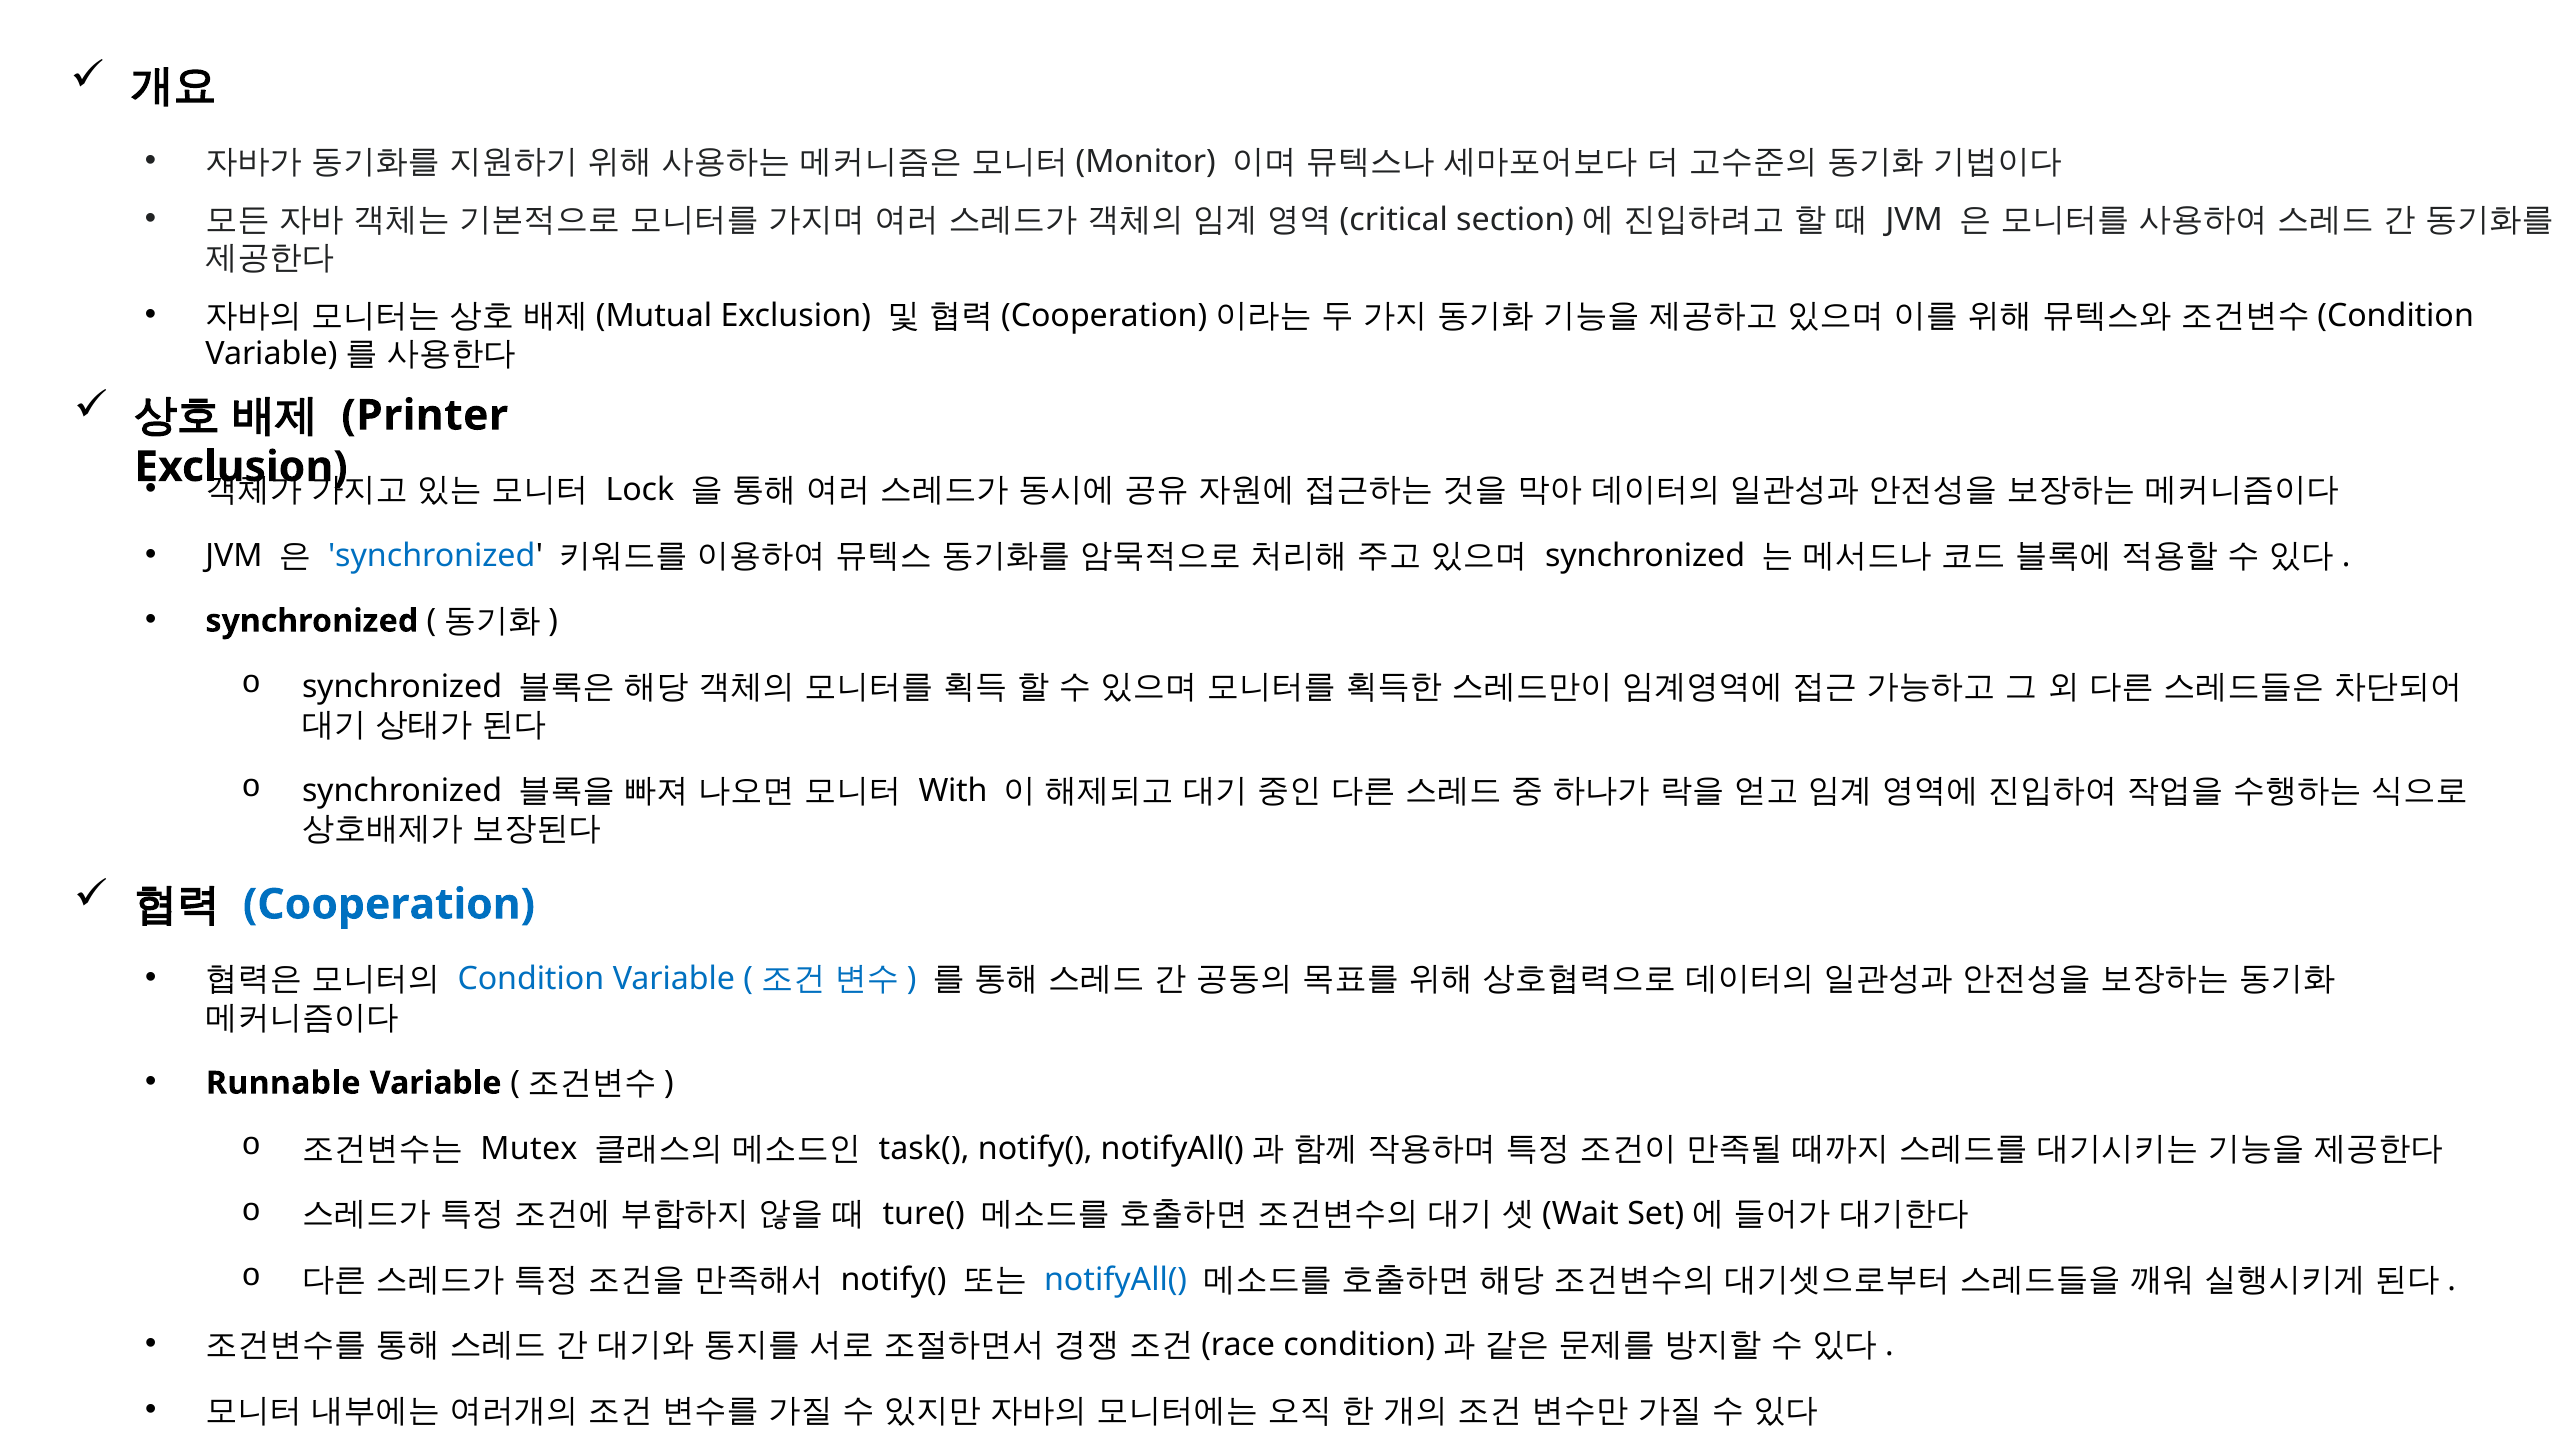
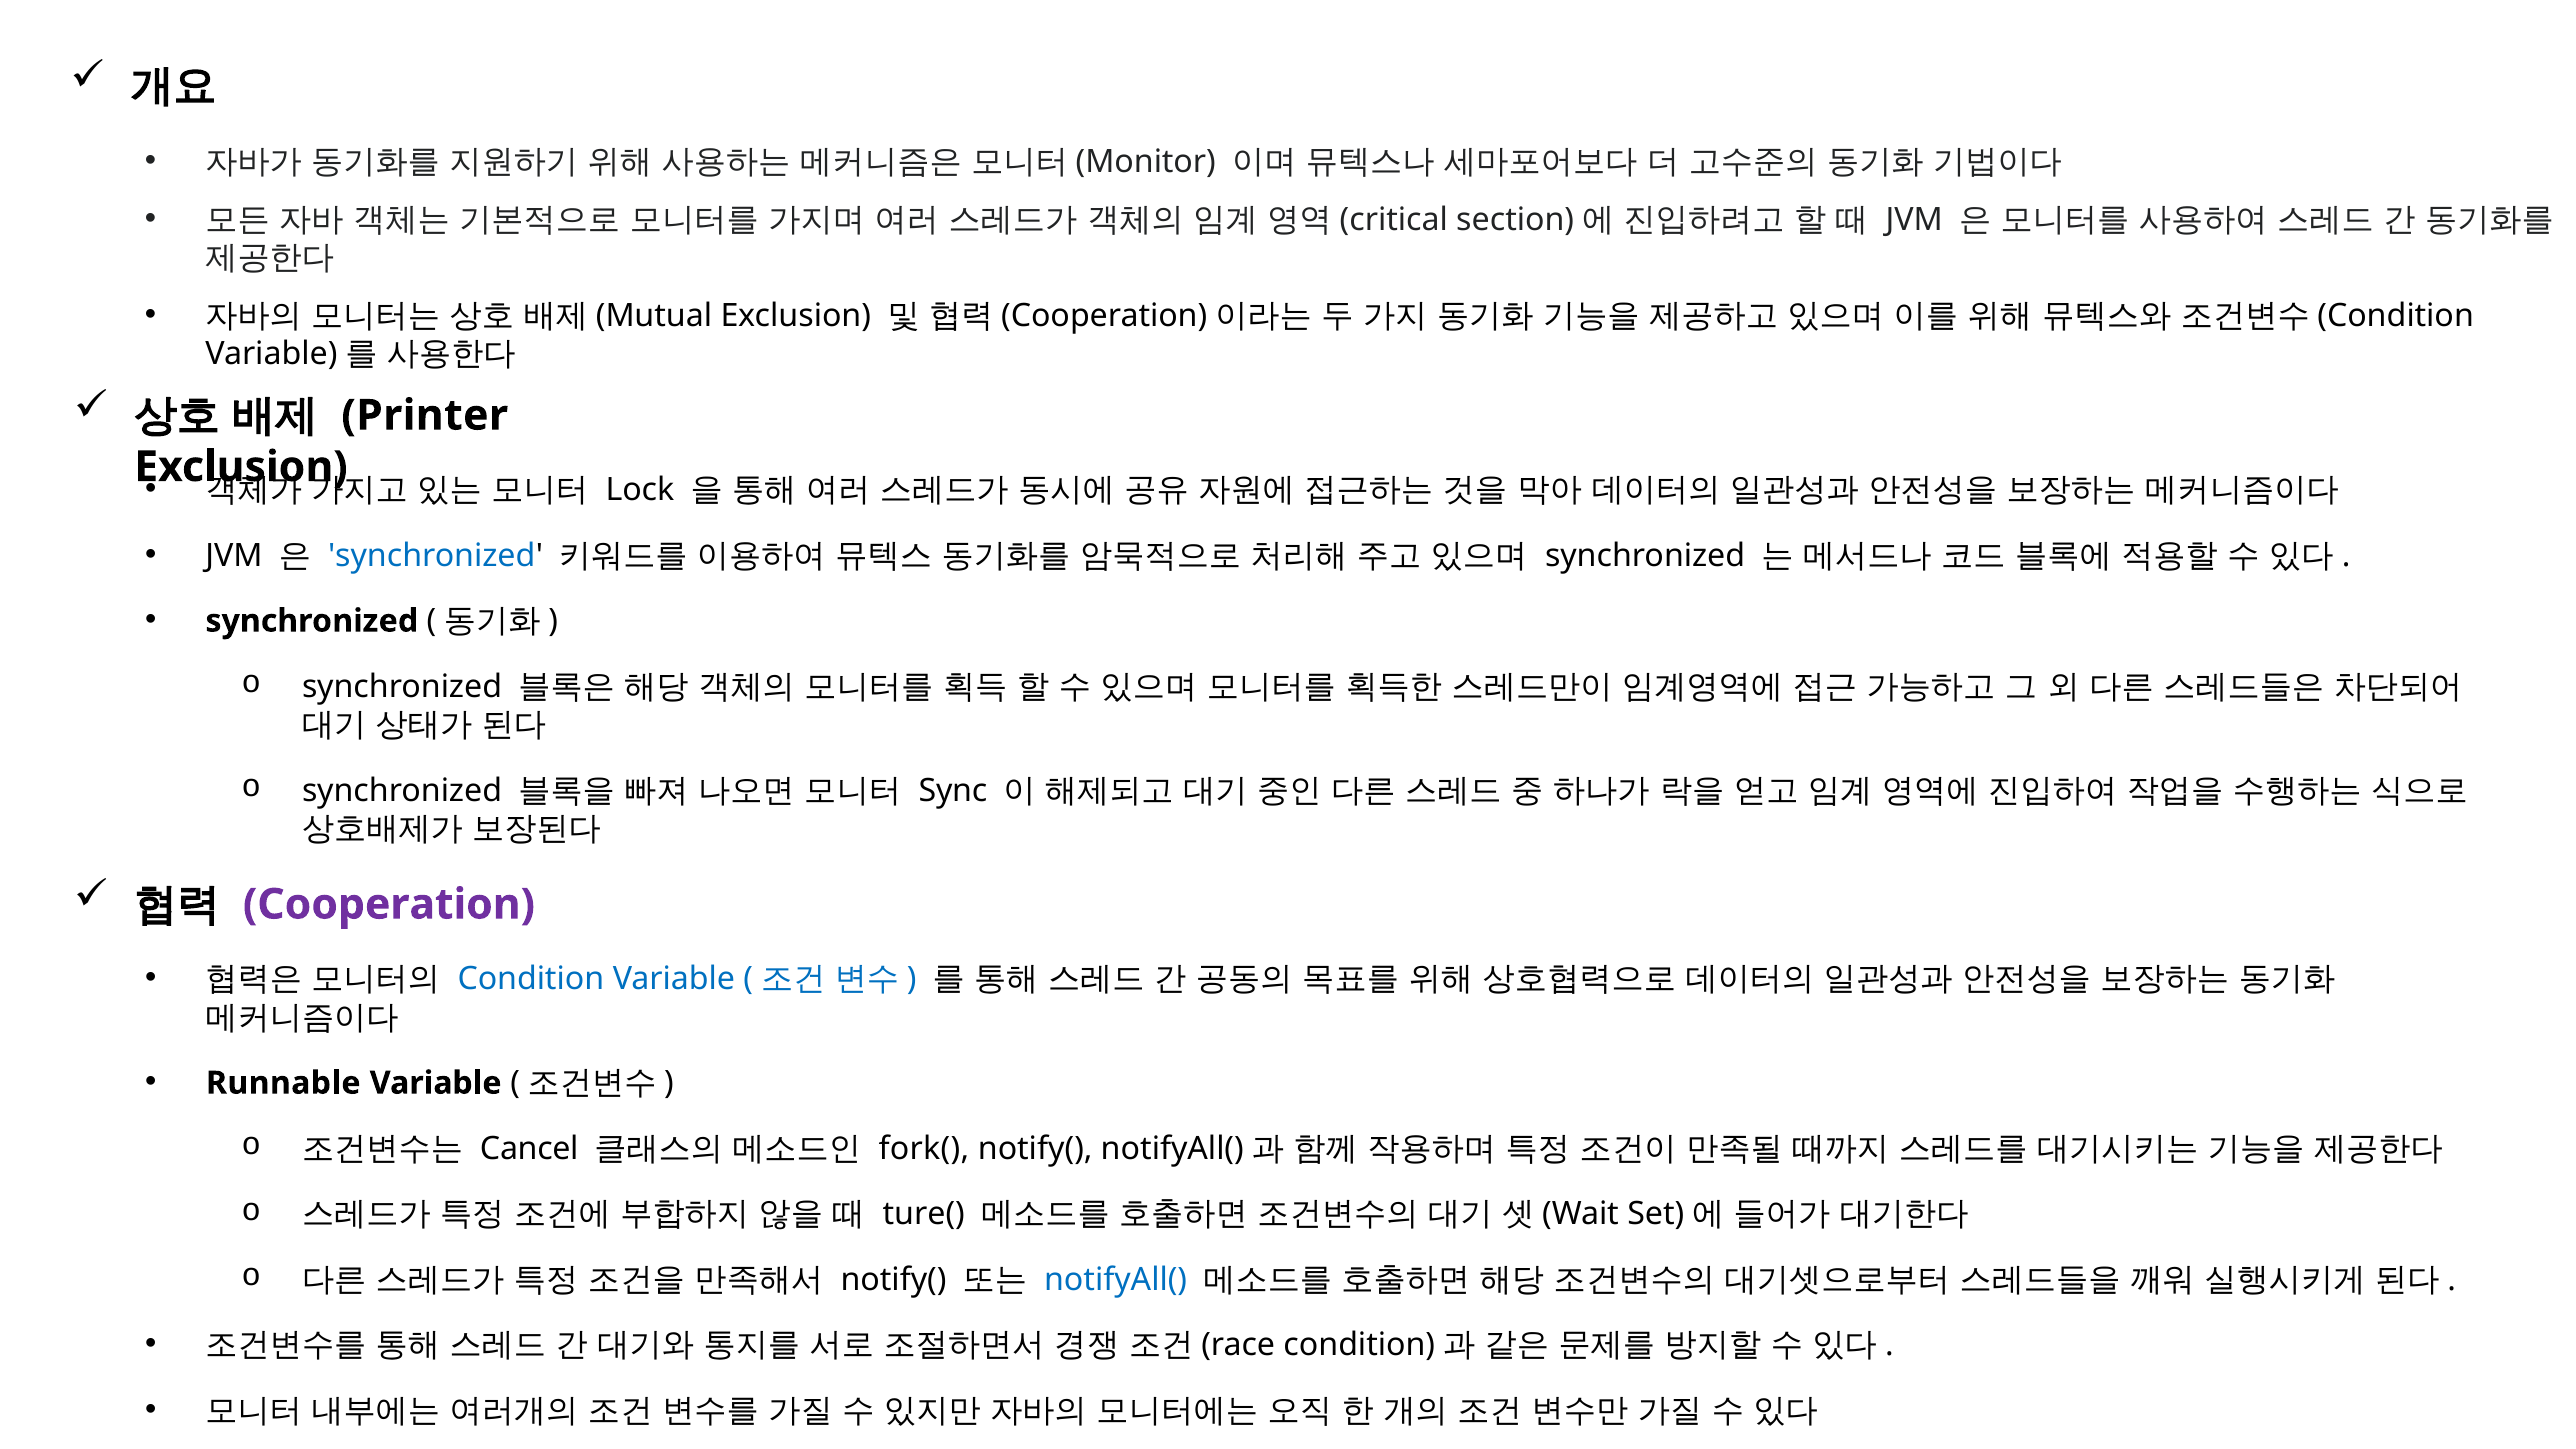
With: With -> Sync
Cooperation colour: blue -> purple
Mutex: Mutex -> Cancel
task(: task( -> fork(
